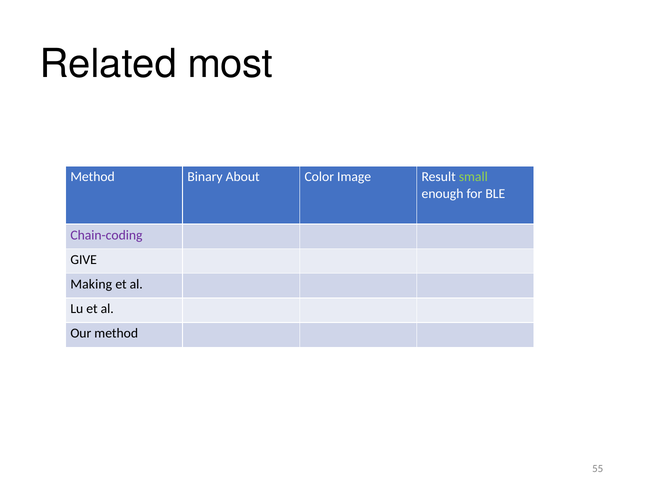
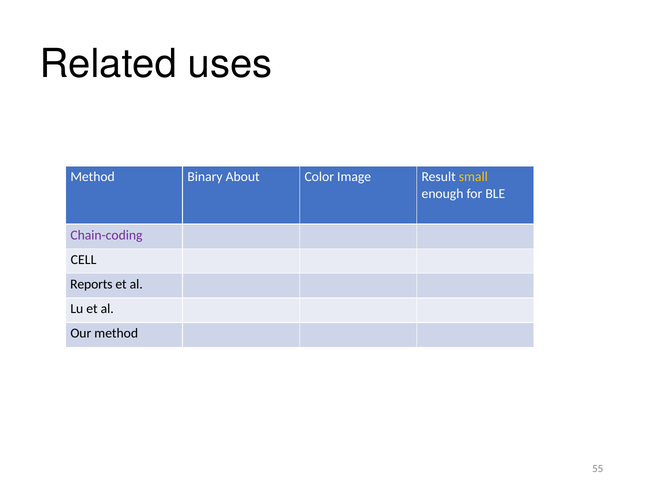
most: most -> uses
small colour: light green -> yellow
GIVE: GIVE -> CELL
Making: Making -> Reports
